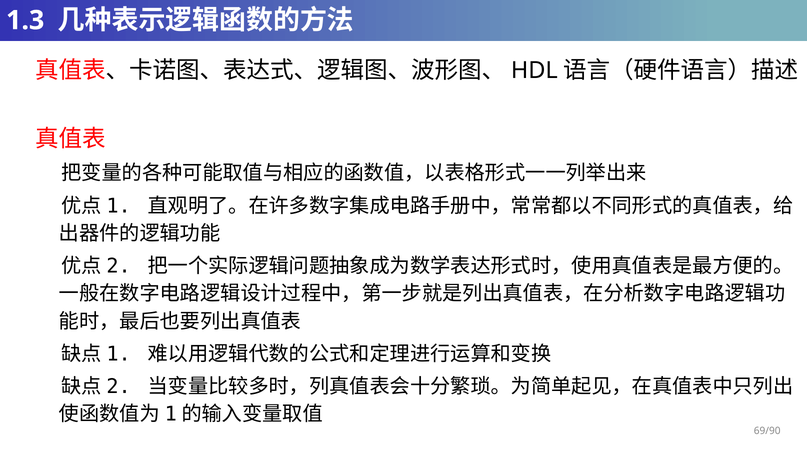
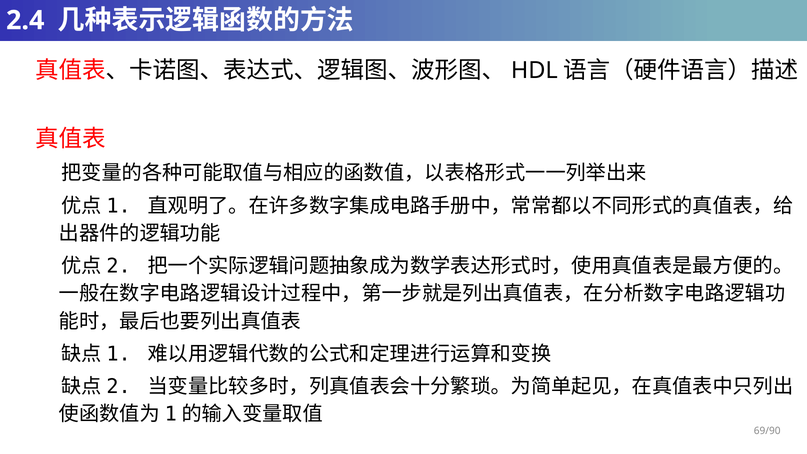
1.3: 1.3 -> 2.4
